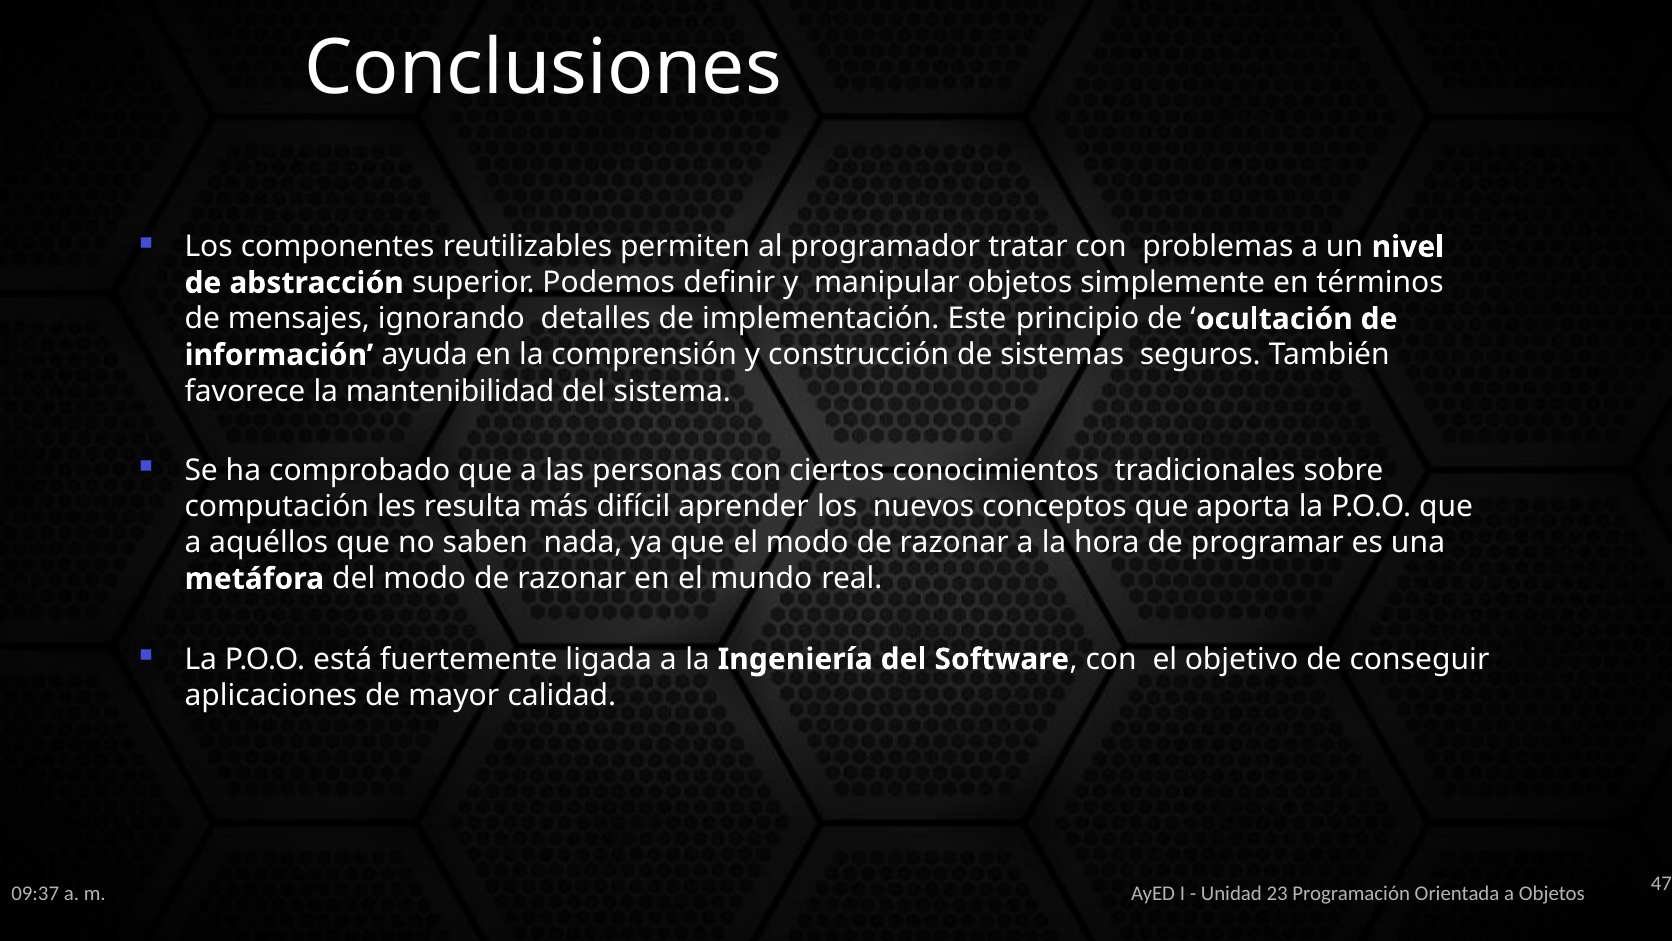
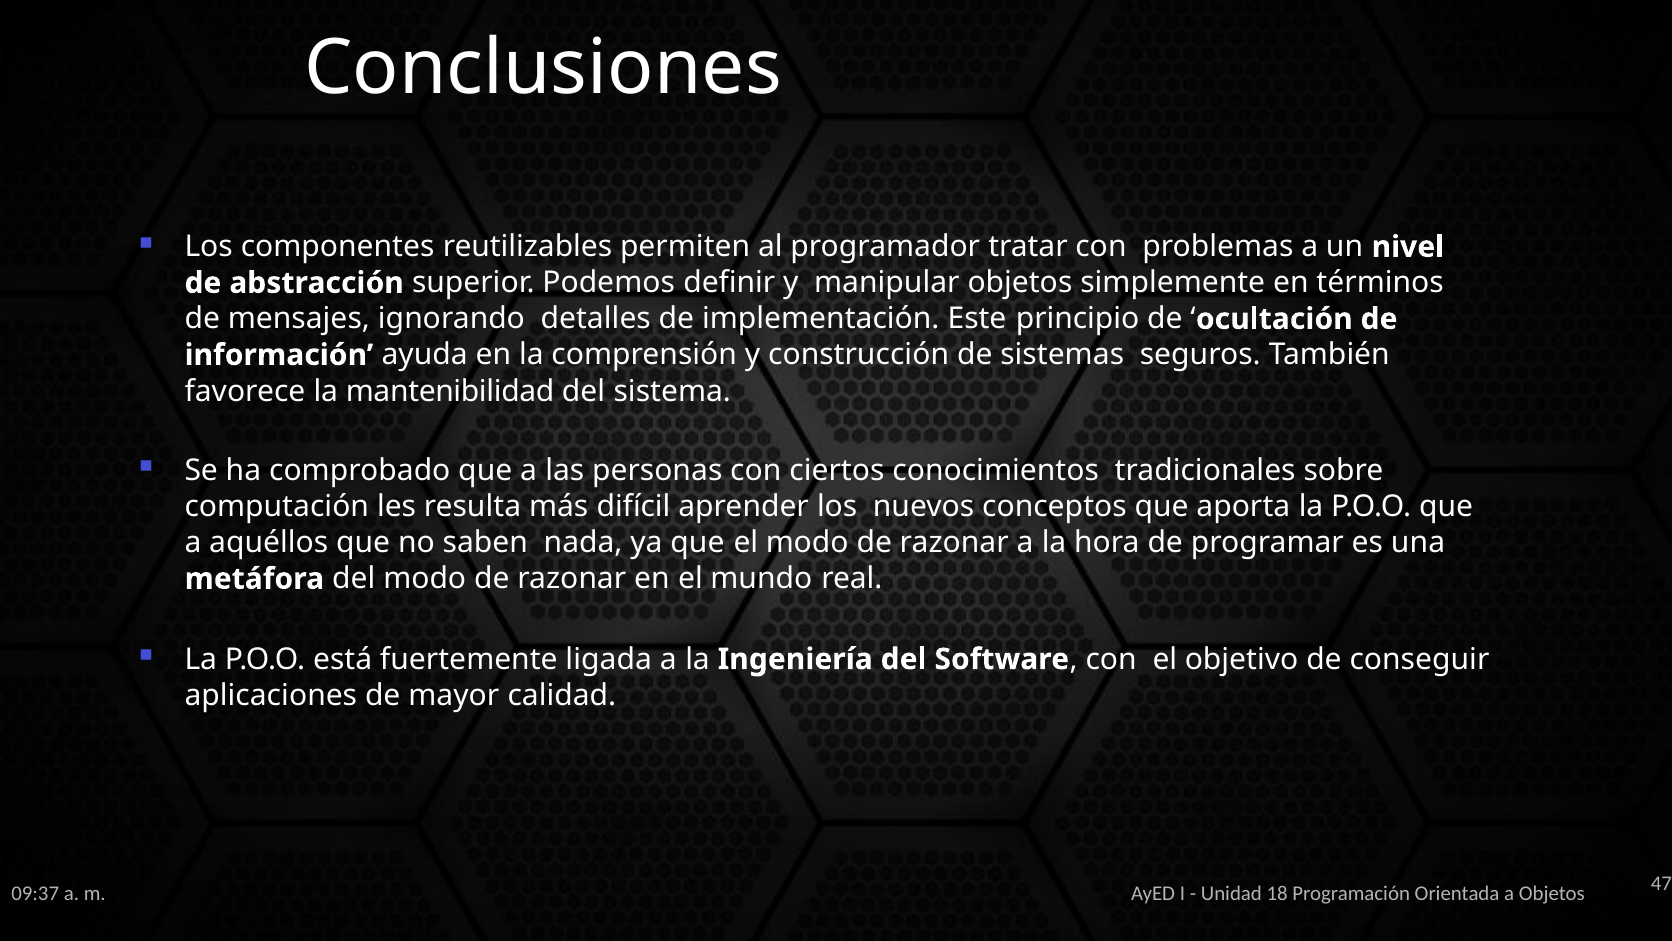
23: 23 -> 18
